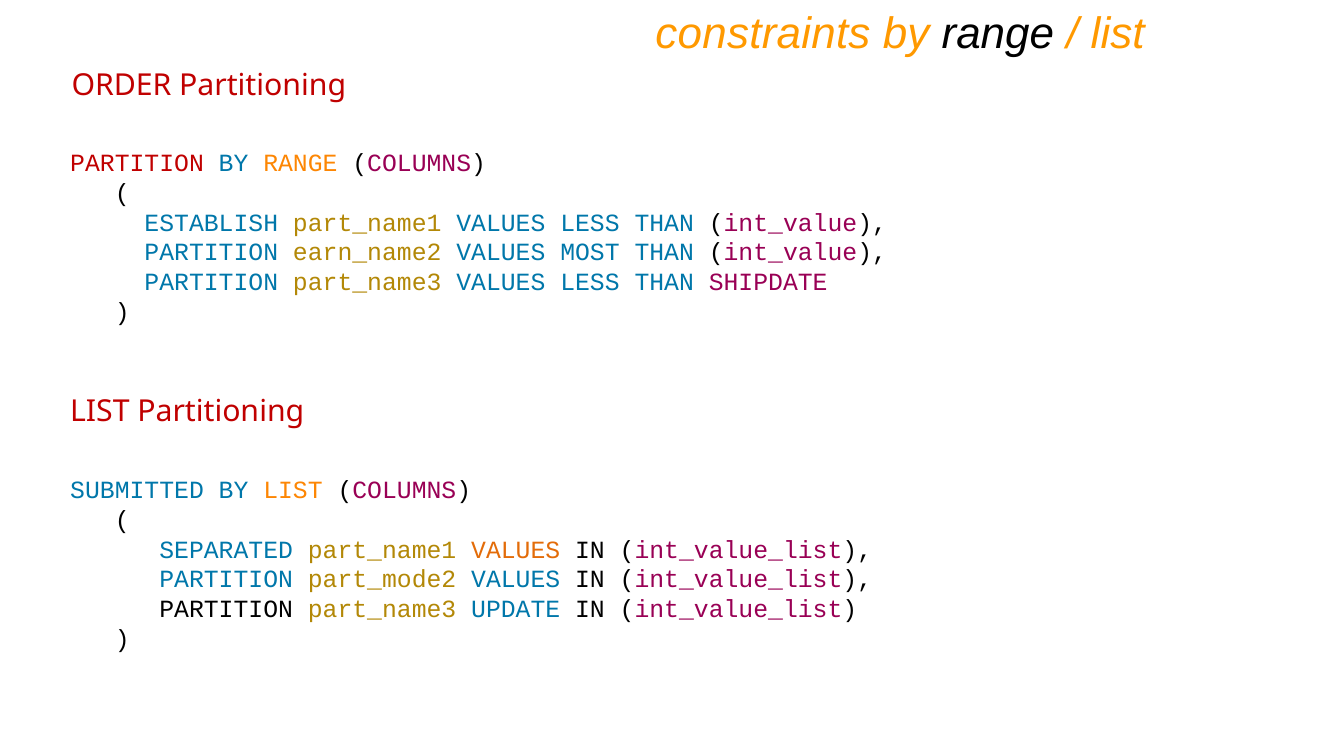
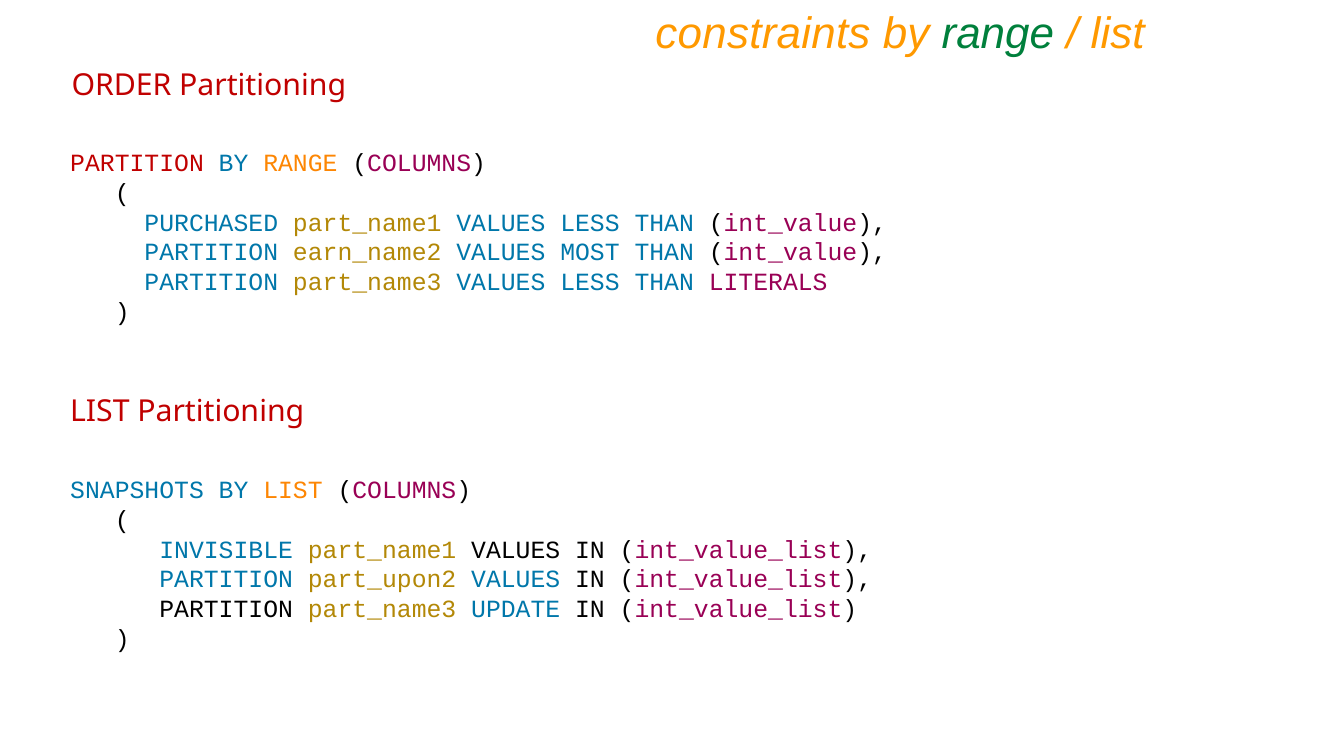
range at (998, 34) colour: black -> green
ESTABLISH: ESTABLISH -> PURCHASED
SHIPDATE: SHIPDATE -> LITERALS
SUBMITTED: SUBMITTED -> SNAPSHOTS
SEPARATED: SEPARATED -> INVISIBLE
VALUES at (516, 550) colour: orange -> black
part_mode2: part_mode2 -> part_upon2
